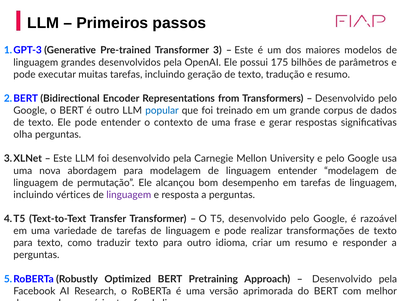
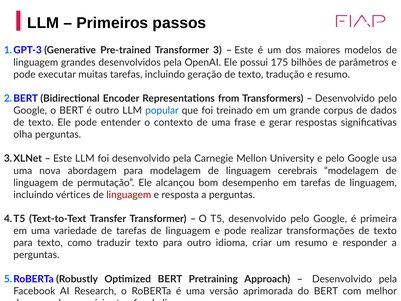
linguagem entender: entender -> cerebrais
linguagem at (129, 195) colour: purple -> red
razoável: razoável -> primeira
